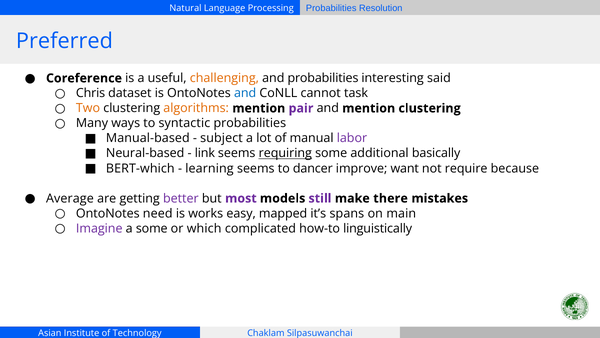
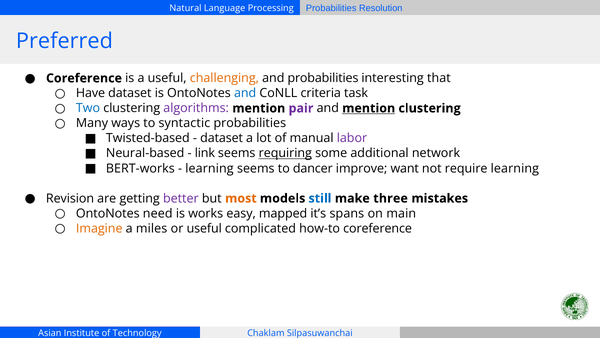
said: said -> that
Chris: Chris -> Have
cannot: cannot -> criteria
Two colour: orange -> blue
algorithms colour: orange -> purple
mention at (369, 108) underline: none -> present
Manual-based: Manual-based -> Twisted-based
subject at (222, 138): subject -> dataset
basically: basically -> network
BERT-which: BERT-which -> BERT-works
require because: because -> learning
Average: Average -> Revision
most colour: purple -> orange
still colour: purple -> blue
there: there -> three
Imagine colour: purple -> orange
a some: some -> miles
or which: which -> useful
how-to linguistically: linguistically -> coreference
